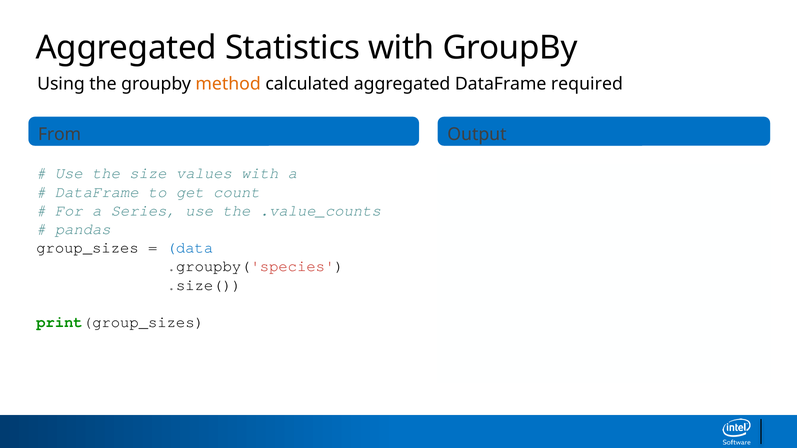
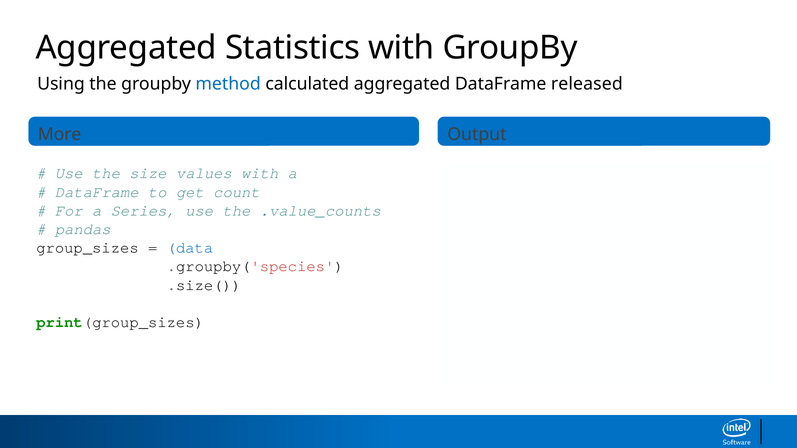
method colour: orange -> blue
required: required -> released
From: From -> More
